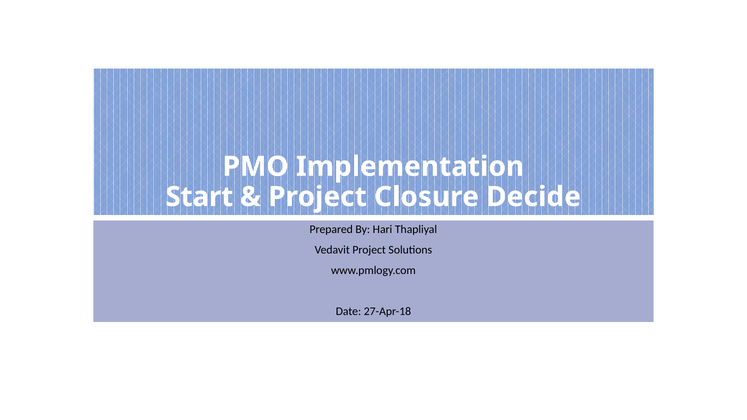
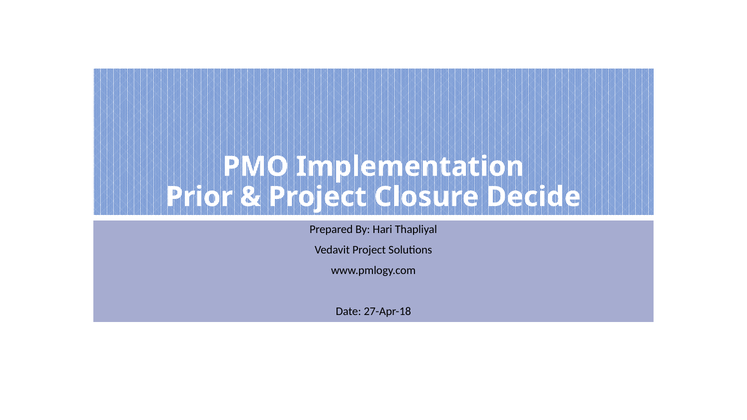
Start: Start -> Prior
